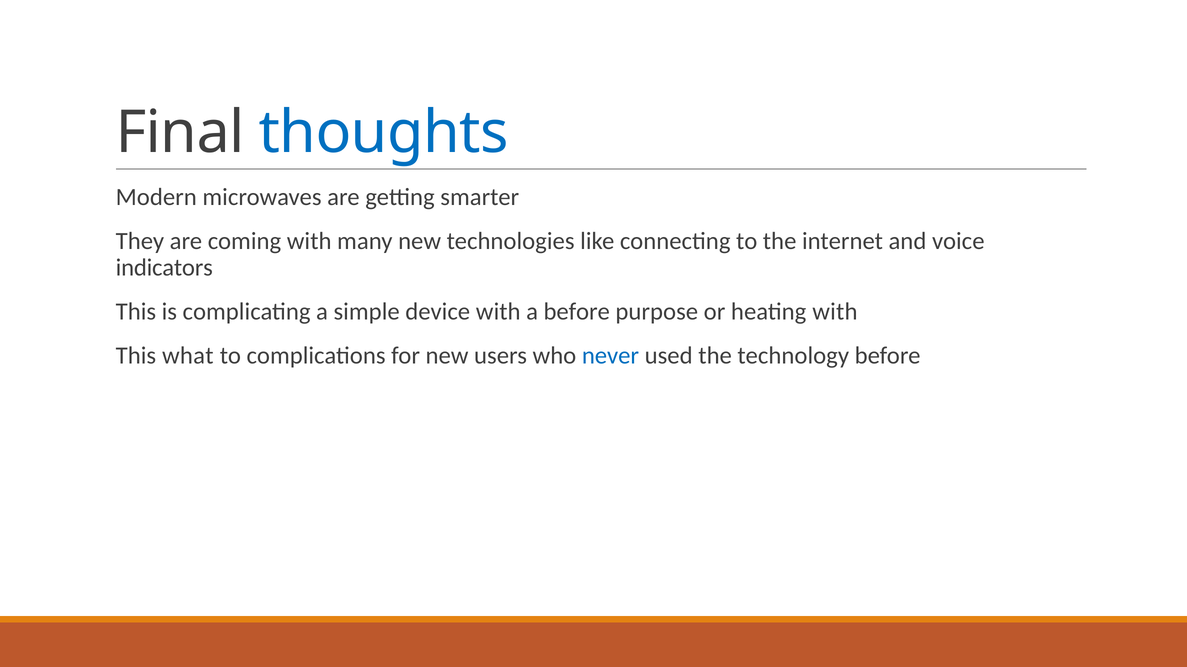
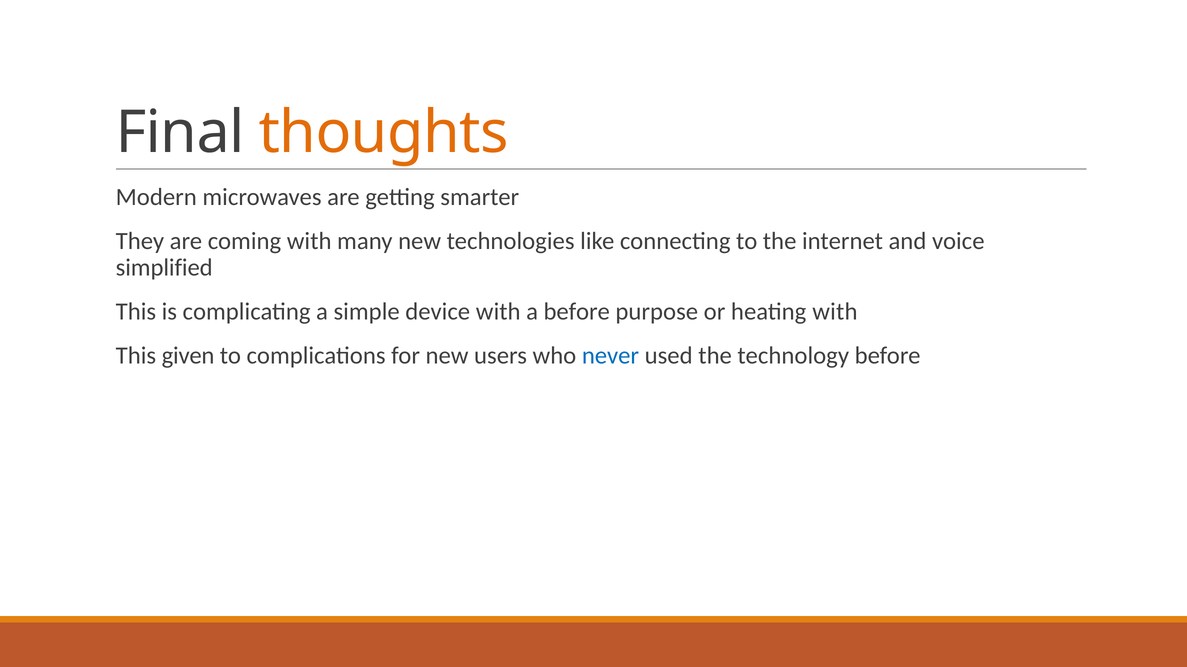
thoughts colour: blue -> orange
indicators: indicators -> simplified
what: what -> given
